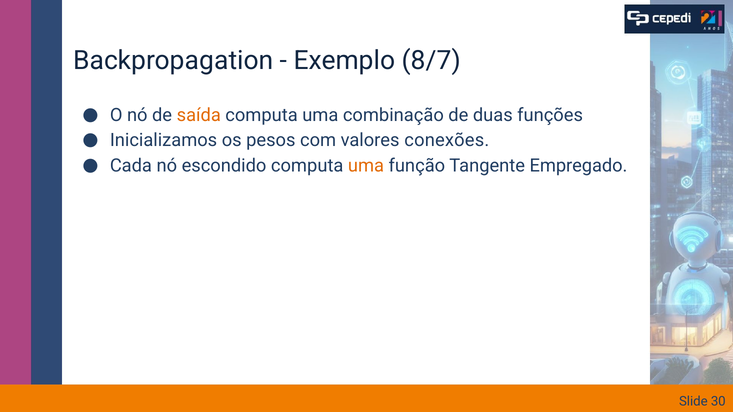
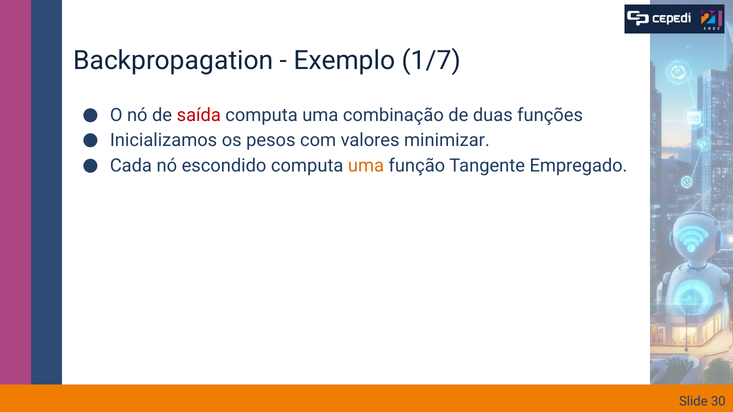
8/7: 8/7 -> 1/7
saída colour: orange -> red
conexões: conexões -> minimizar
